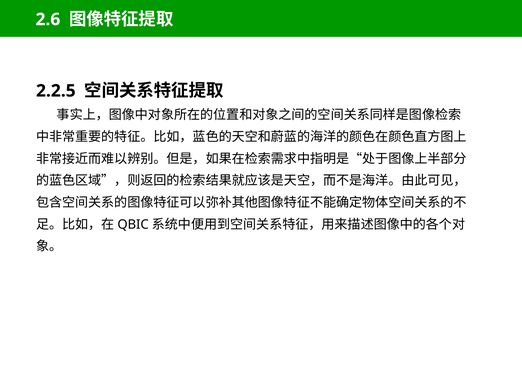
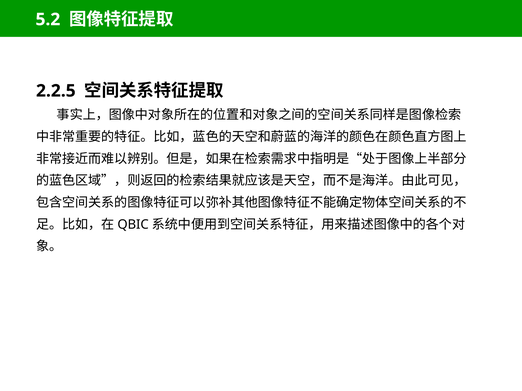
2.6: 2.6 -> 5.2
